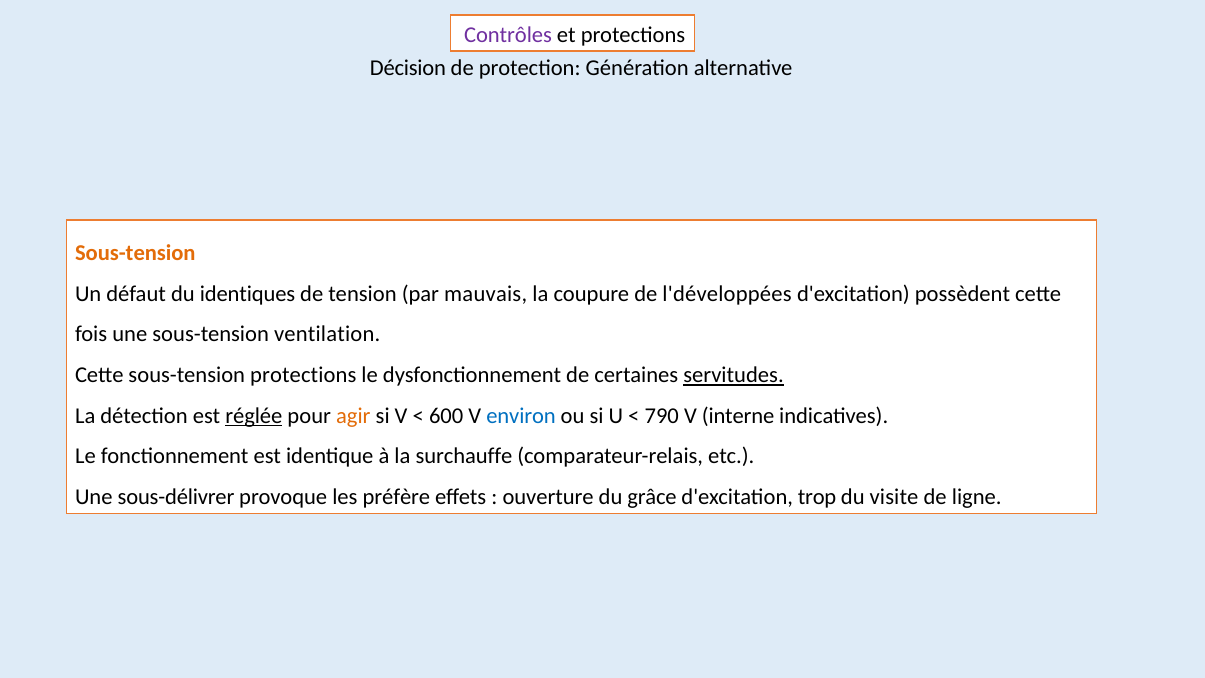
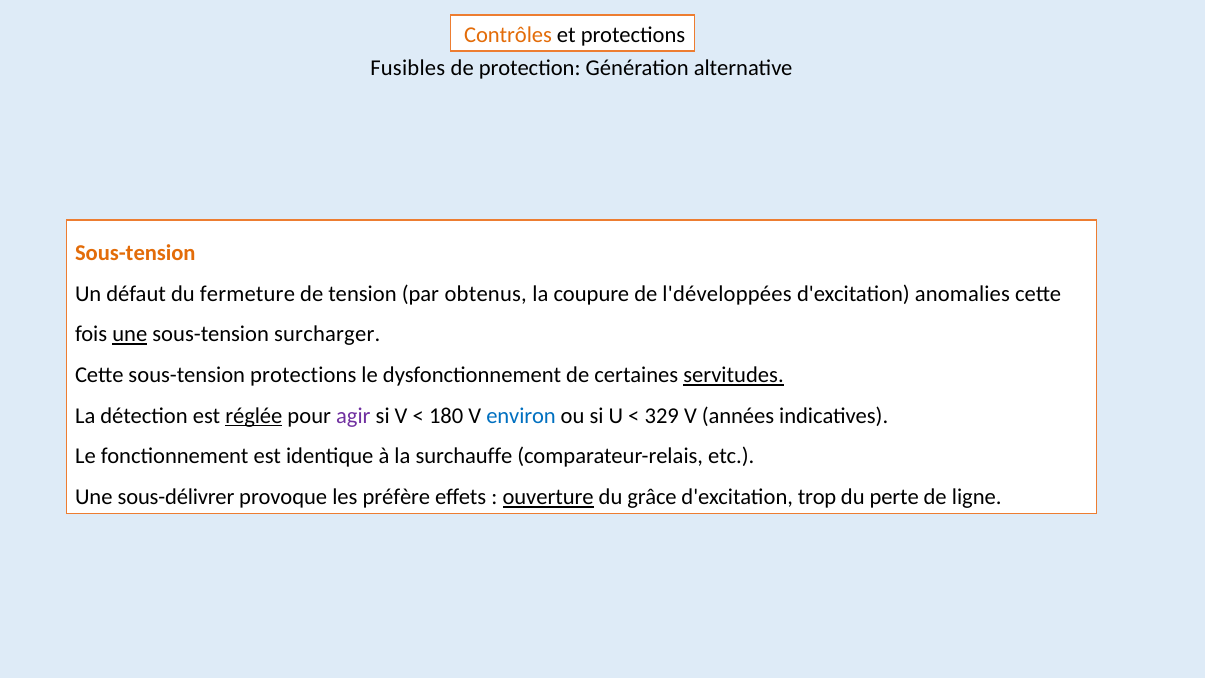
Contrôles colour: purple -> orange
Décision: Décision -> Fusibles
identiques: identiques -> fermeture
mauvais: mauvais -> obtenus
possèdent: possèdent -> anomalies
une at (130, 334) underline: none -> present
ventilation: ventilation -> surcharger
agir colour: orange -> purple
600: 600 -> 180
790: 790 -> 329
interne: interne -> années
ouverture underline: none -> present
visite: visite -> perte
